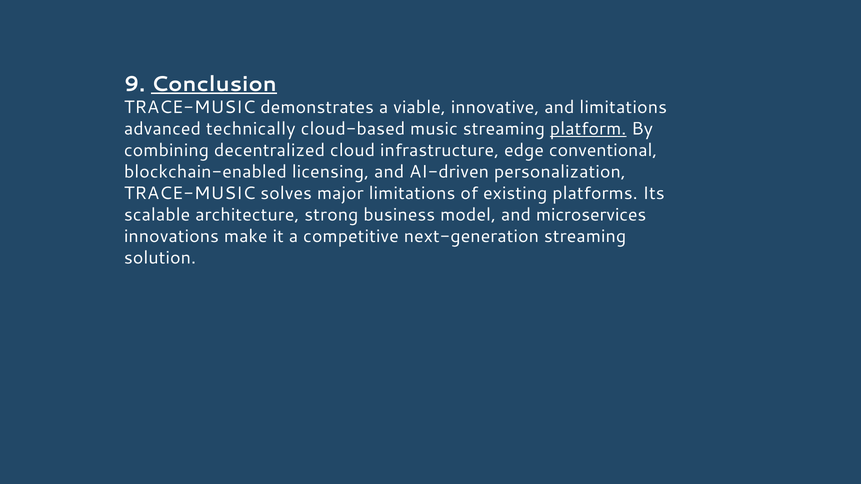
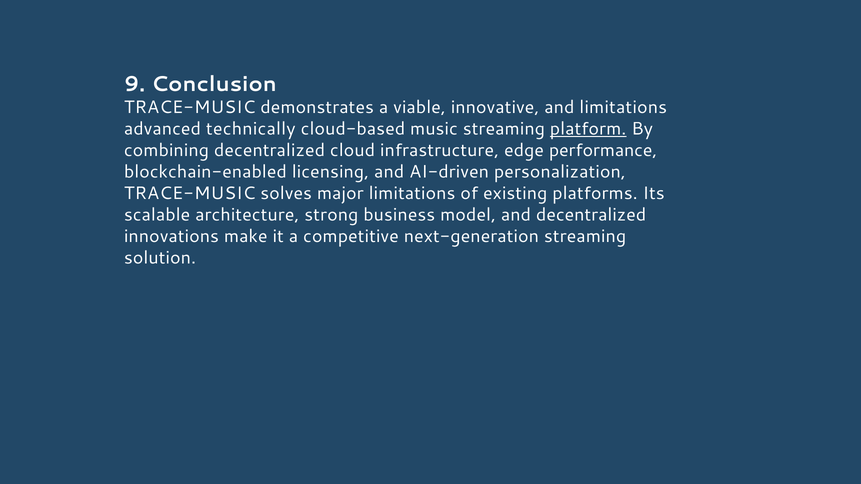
Conclusion underline: present -> none
conventional: conventional -> performance
and microservices: microservices -> decentralized
